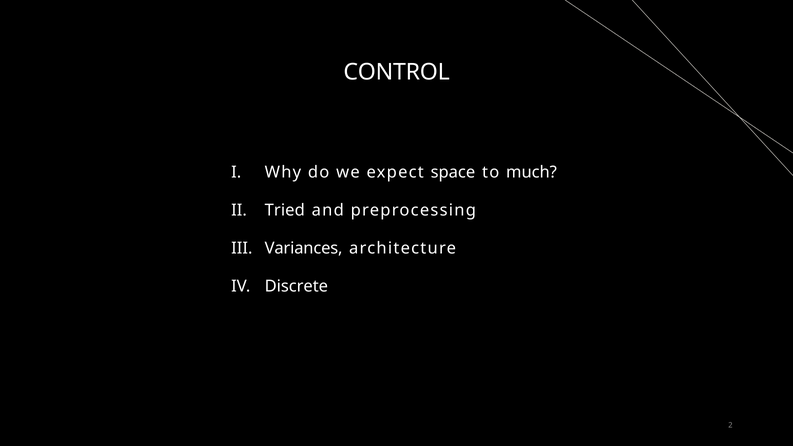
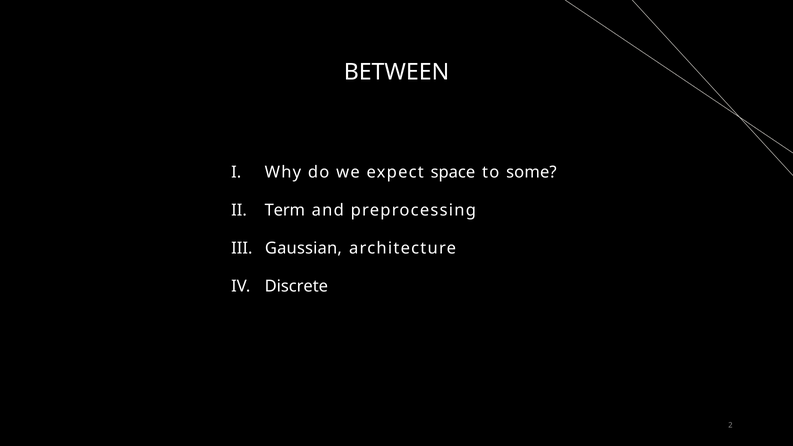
CONTROL: CONTROL -> BETWEEN
much: much -> some
Tried: Tried -> Term
Variances: Variances -> Gaussian
